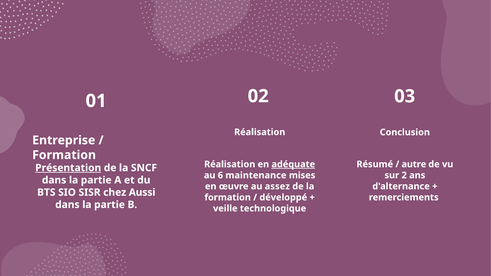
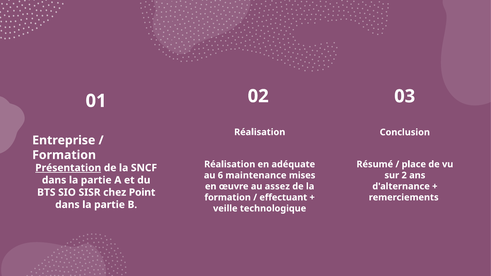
autre: autre -> place
adéquate underline: present -> none
Aussi: Aussi -> Point
développé: développé -> effectuant
